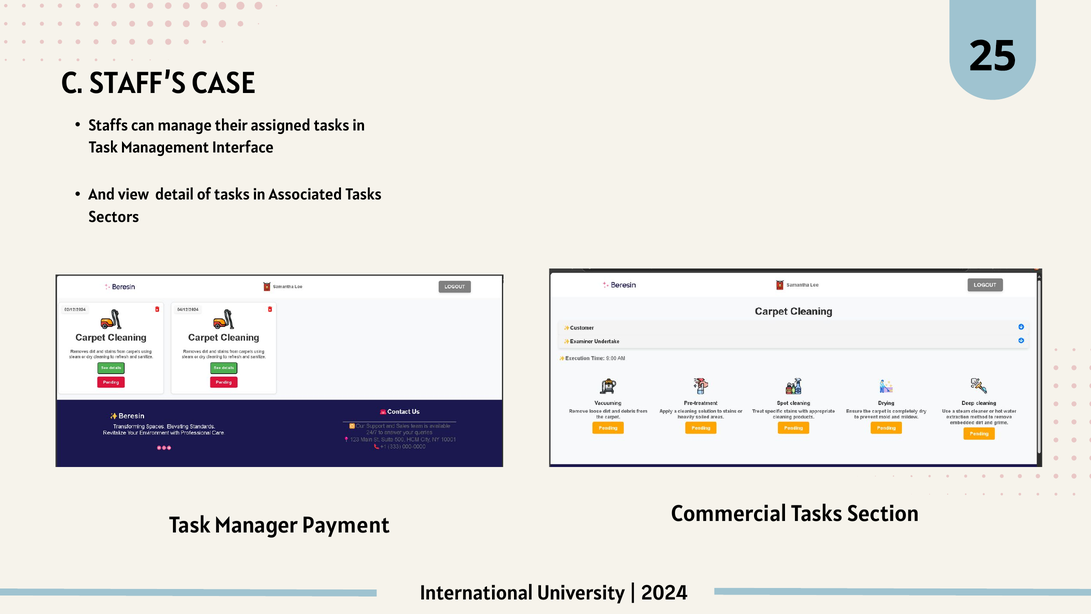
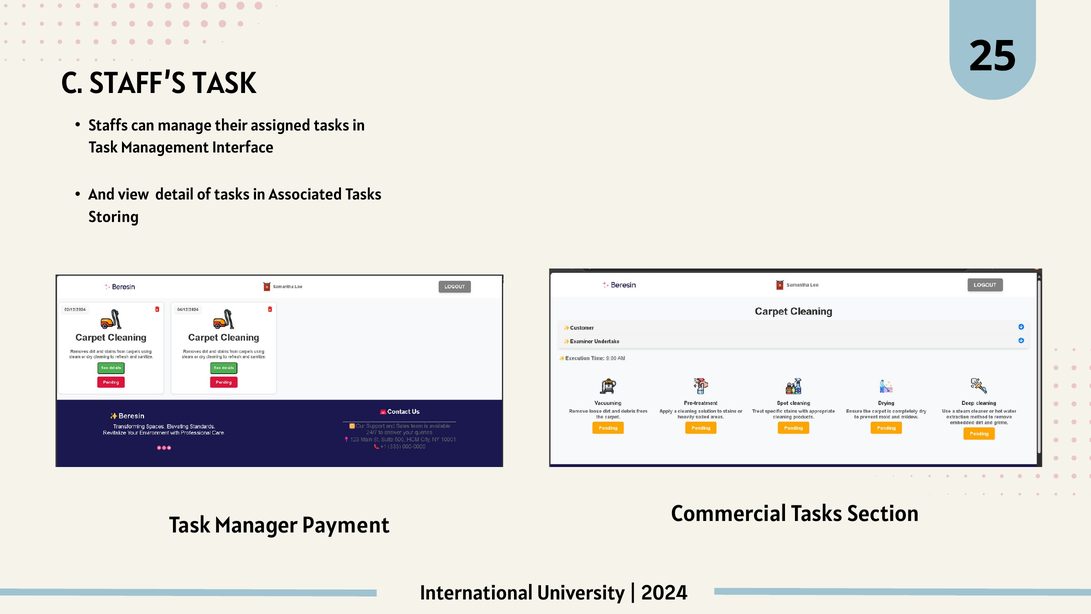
STAFF’S CASE: CASE -> TASK
Sectors: Sectors -> Storing
